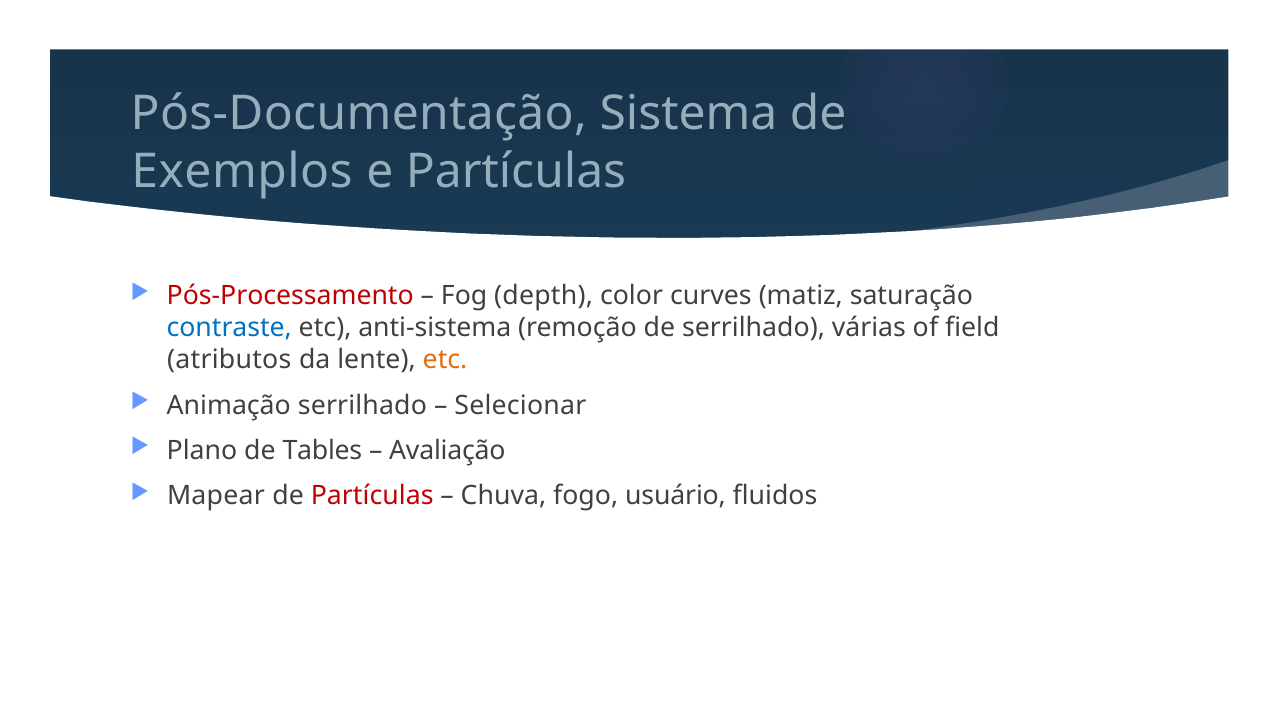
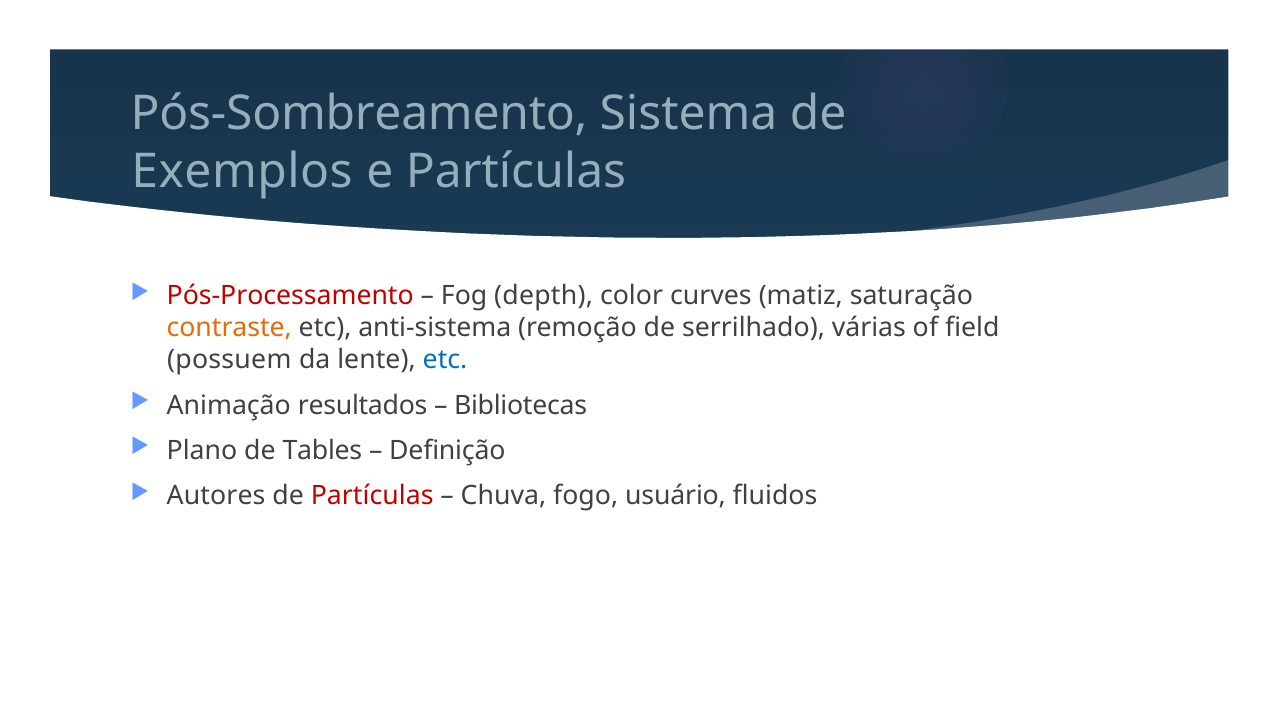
Pós-Documentação: Pós-Documentação -> Pós-Sombreamento
contraste colour: blue -> orange
atributos: atributos -> possuem
etc at (445, 360) colour: orange -> blue
Animação serrilhado: serrilhado -> resultados
Selecionar: Selecionar -> Bibliotecas
Avaliação: Avaliação -> Definição
Mapear: Mapear -> Autores
